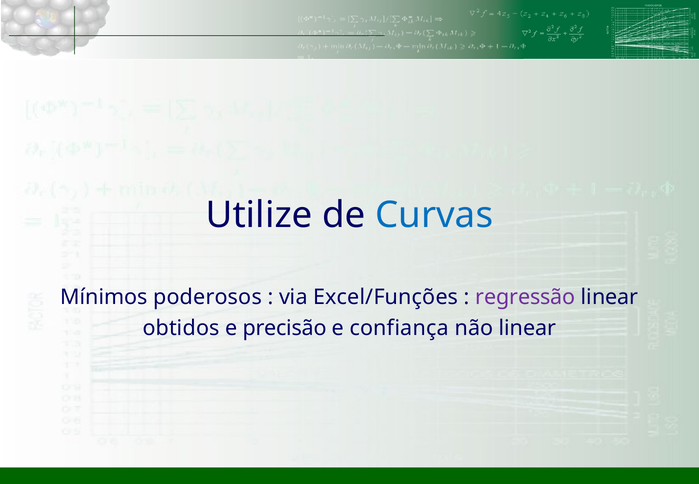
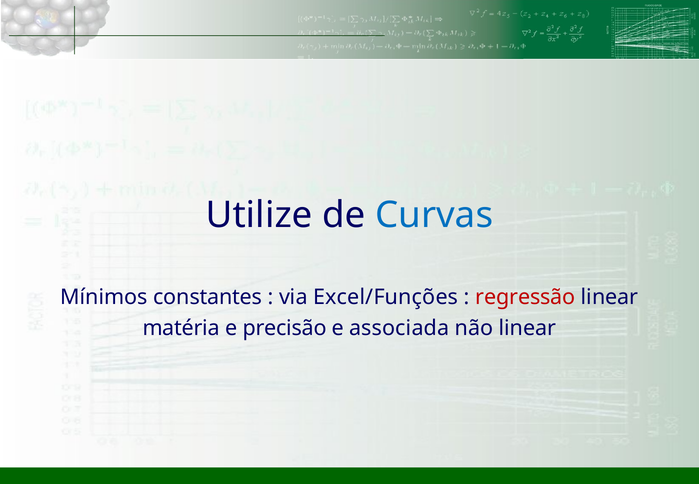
poderosos: poderosos -> constantes
regressão colour: purple -> red
obtidos: obtidos -> matéria
confiança: confiança -> associada
